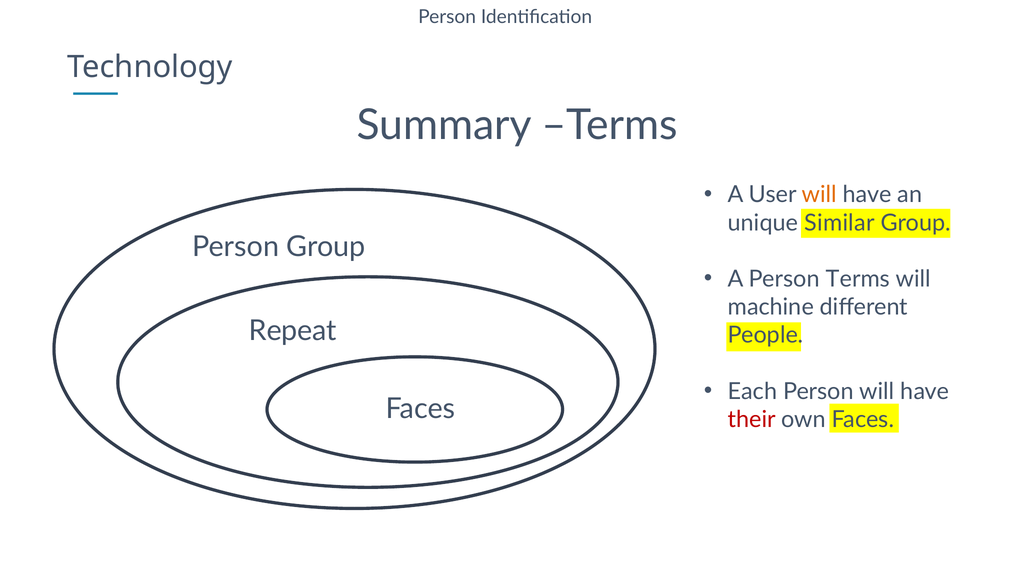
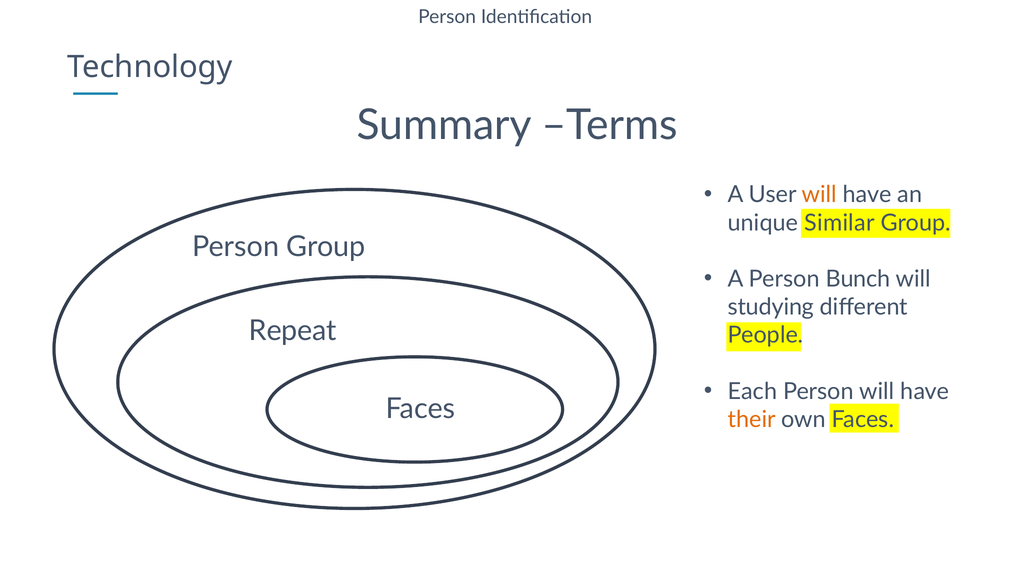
Person Terms: Terms -> Bunch
machine: machine -> studying
their colour: red -> orange
